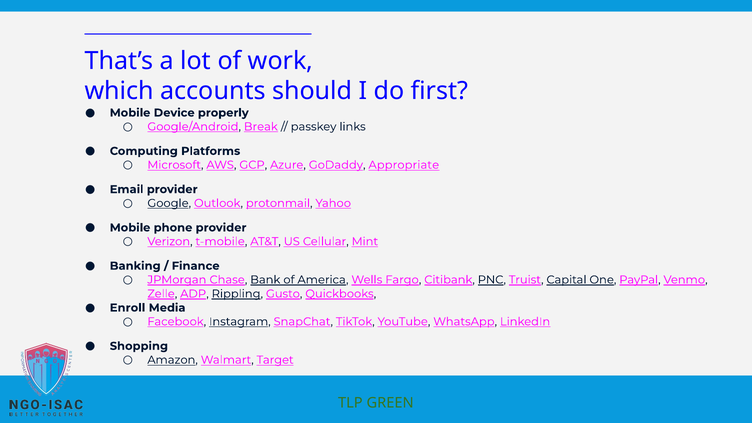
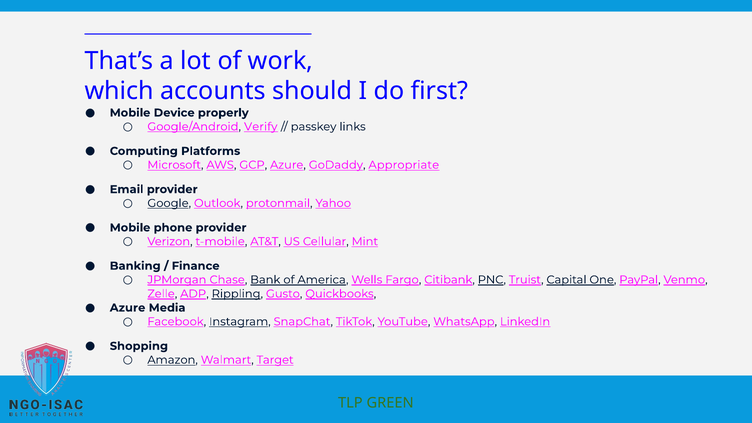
Break: Break -> Verify
Enroll at (128, 308): Enroll -> Azure
